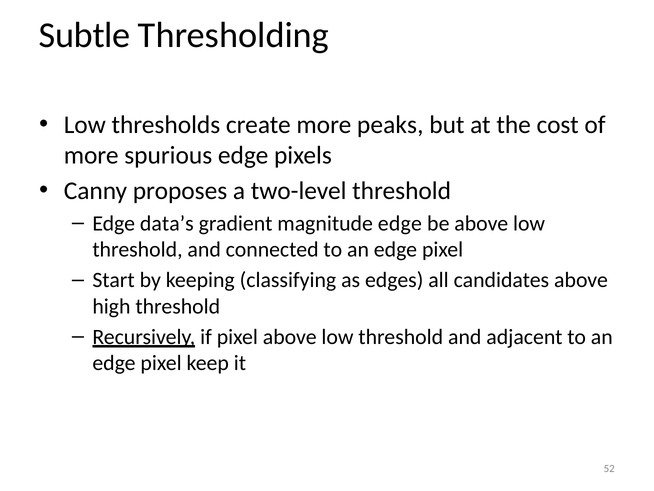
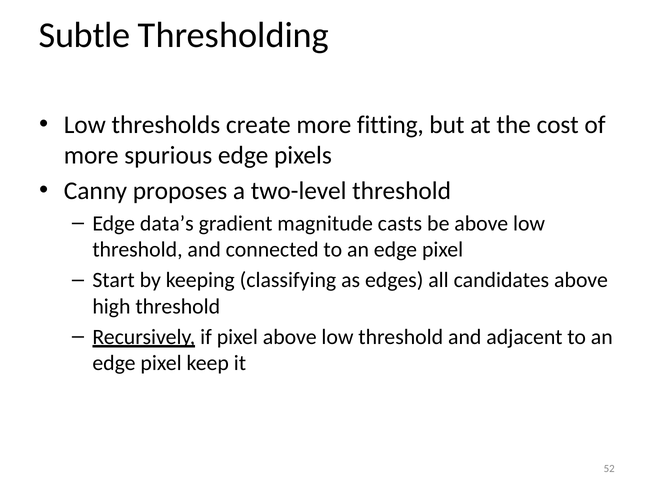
peaks: peaks -> fitting
magnitude edge: edge -> casts
